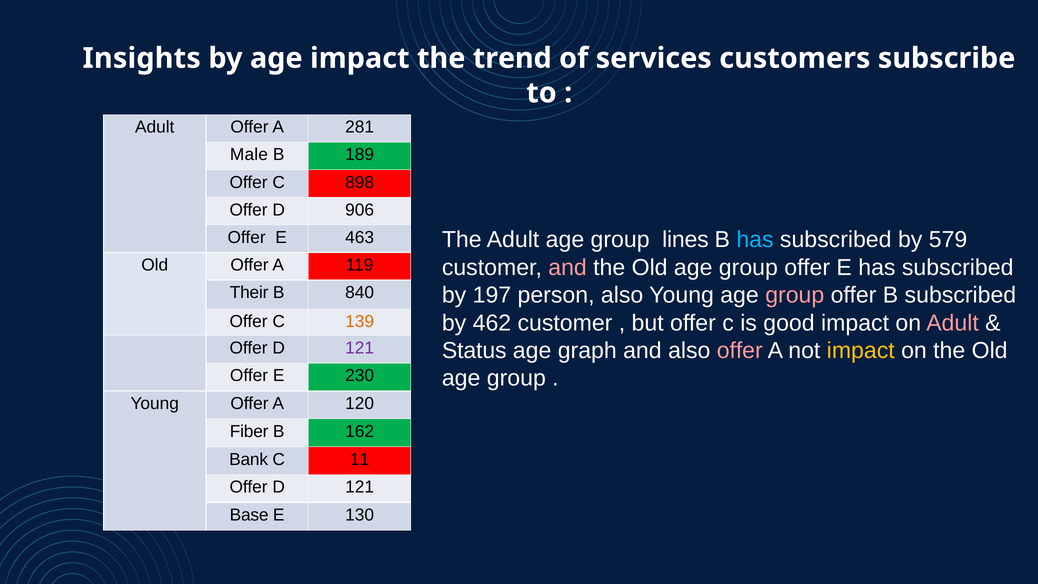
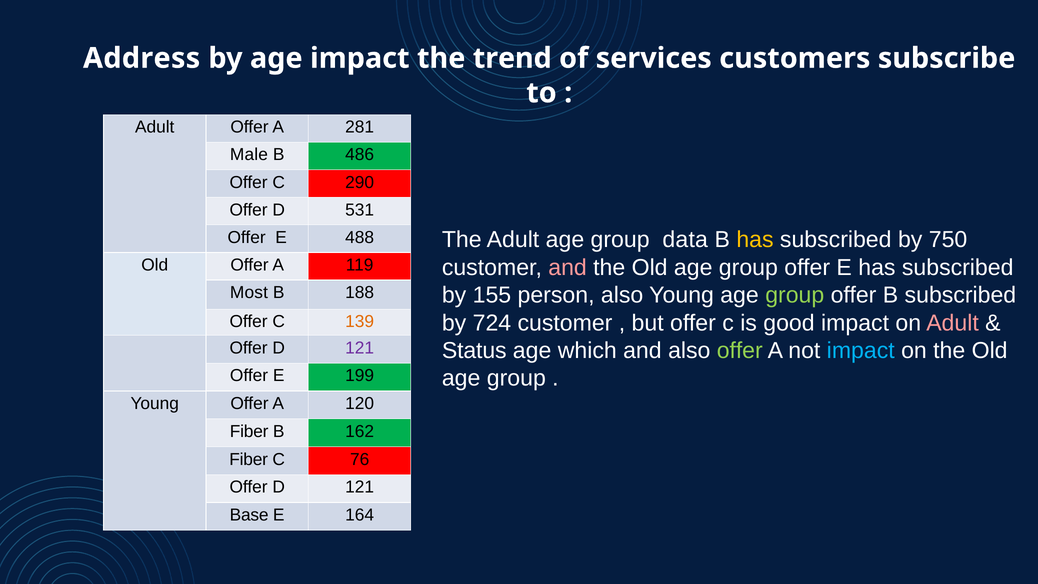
Insights: Insights -> Address
189: 189 -> 486
898: 898 -> 290
906: 906 -> 531
lines: lines -> data
has at (755, 240) colour: light blue -> yellow
579: 579 -> 750
463: 463 -> 488
Their: Their -> Most
840: 840 -> 188
197: 197 -> 155
group at (795, 295) colour: pink -> light green
462: 462 -> 724
graph: graph -> which
offer at (740, 351) colour: pink -> light green
impact at (861, 351) colour: yellow -> light blue
230: 230 -> 199
Bank at (249, 459): Bank -> Fiber
11: 11 -> 76
130: 130 -> 164
